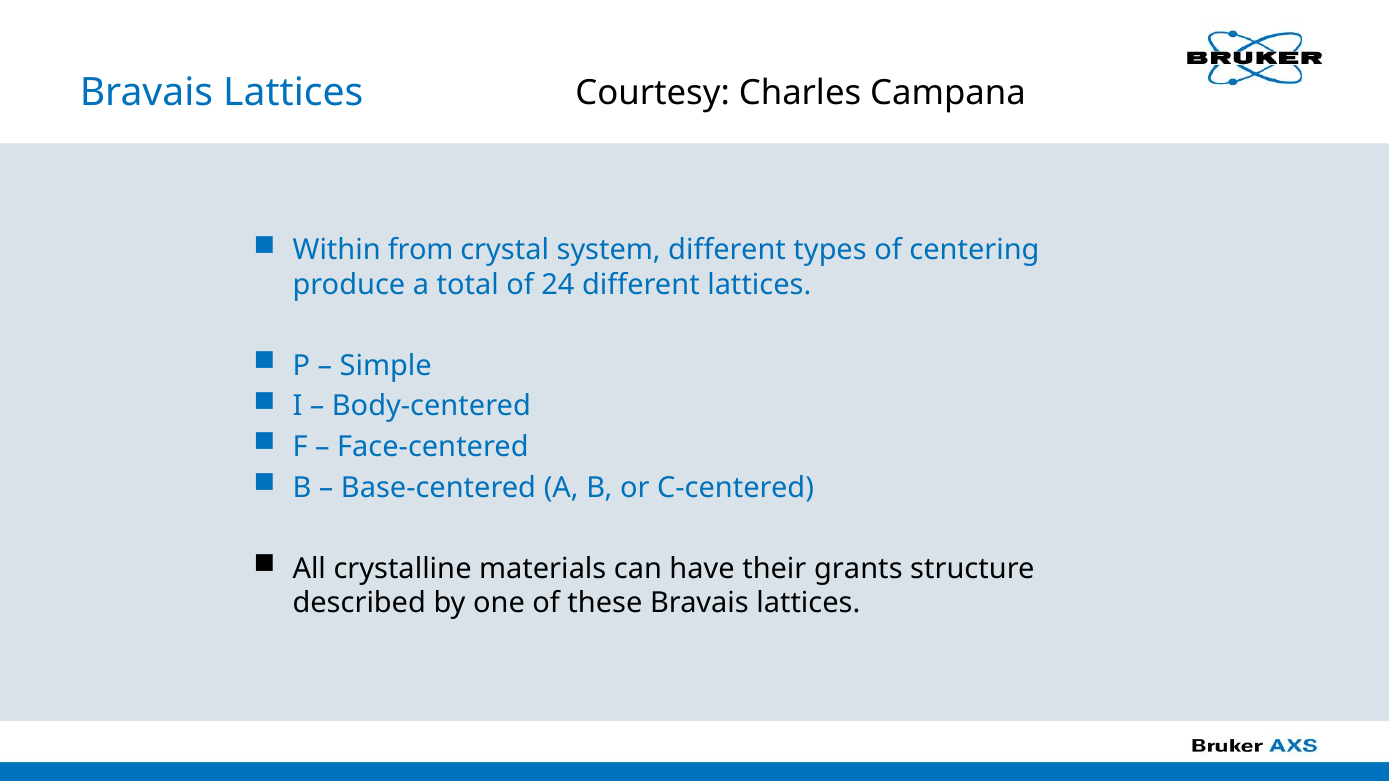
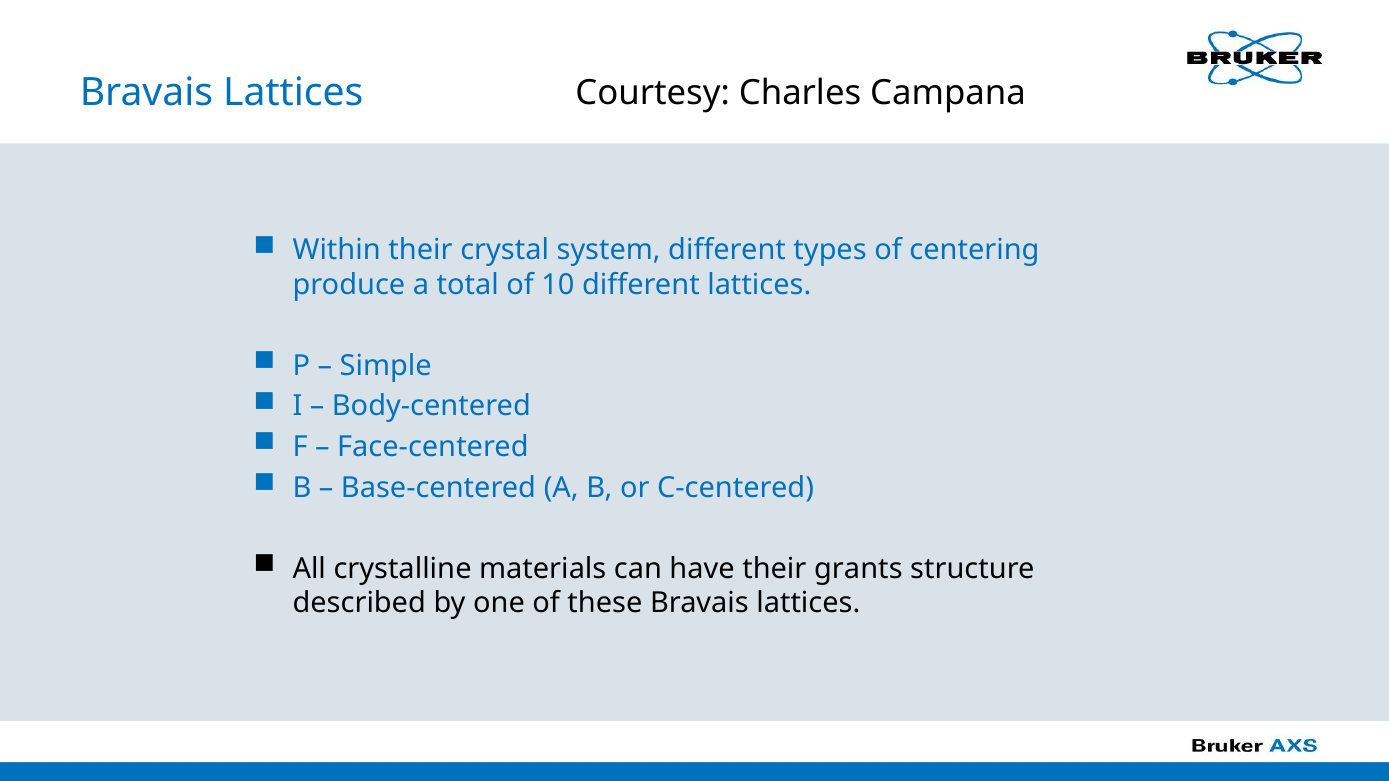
Within from: from -> their
24: 24 -> 10
